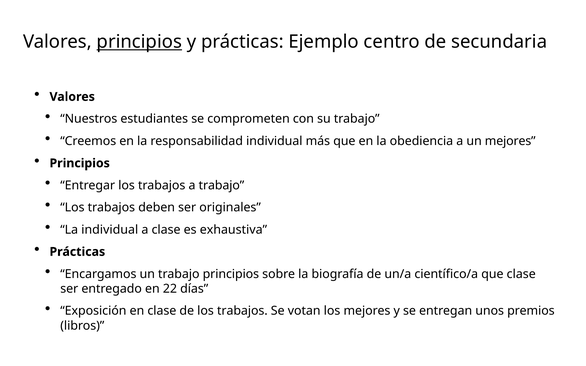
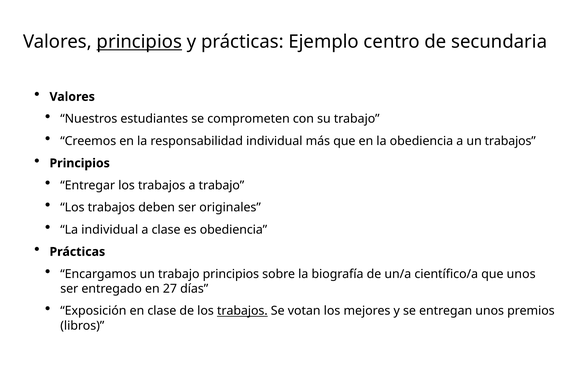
un mejores: mejores -> trabajos
es exhaustiva: exhaustiva -> obediencia
que clase: clase -> unos
22: 22 -> 27
trabajos at (242, 311) underline: none -> present
